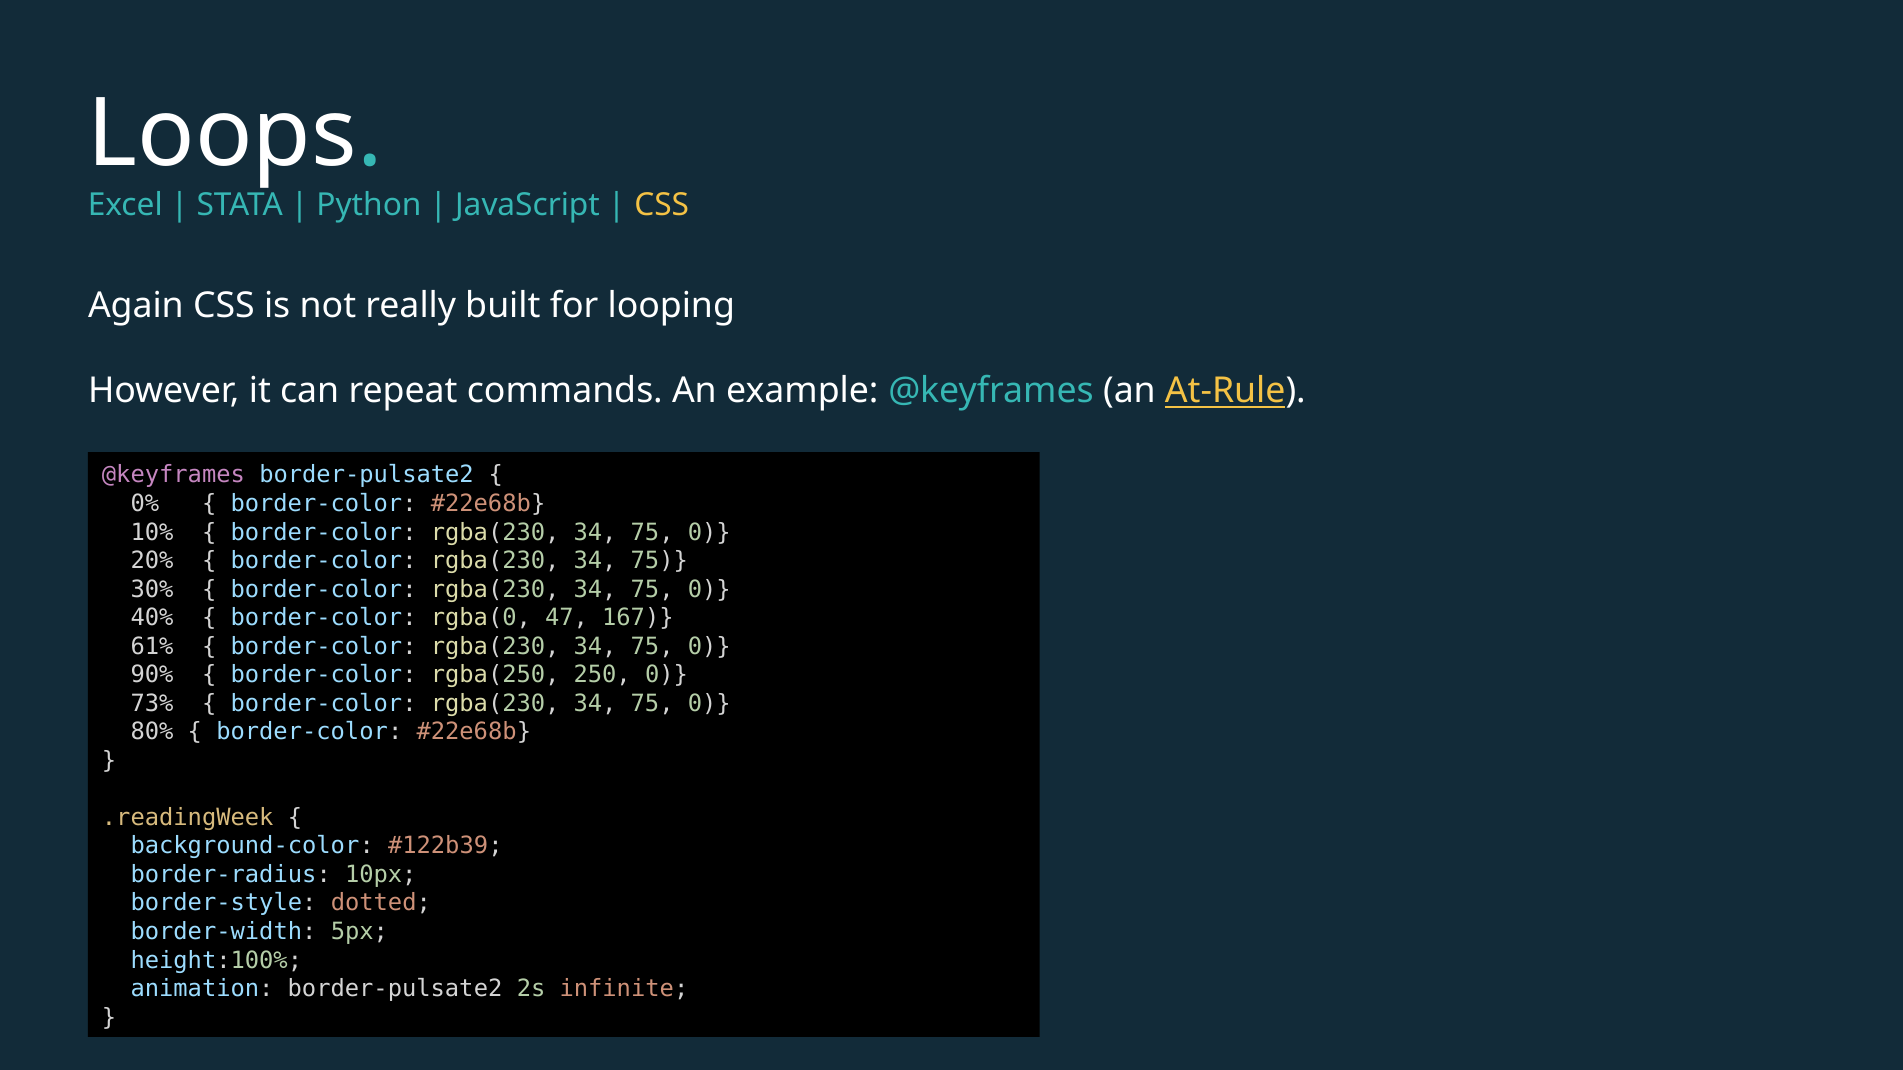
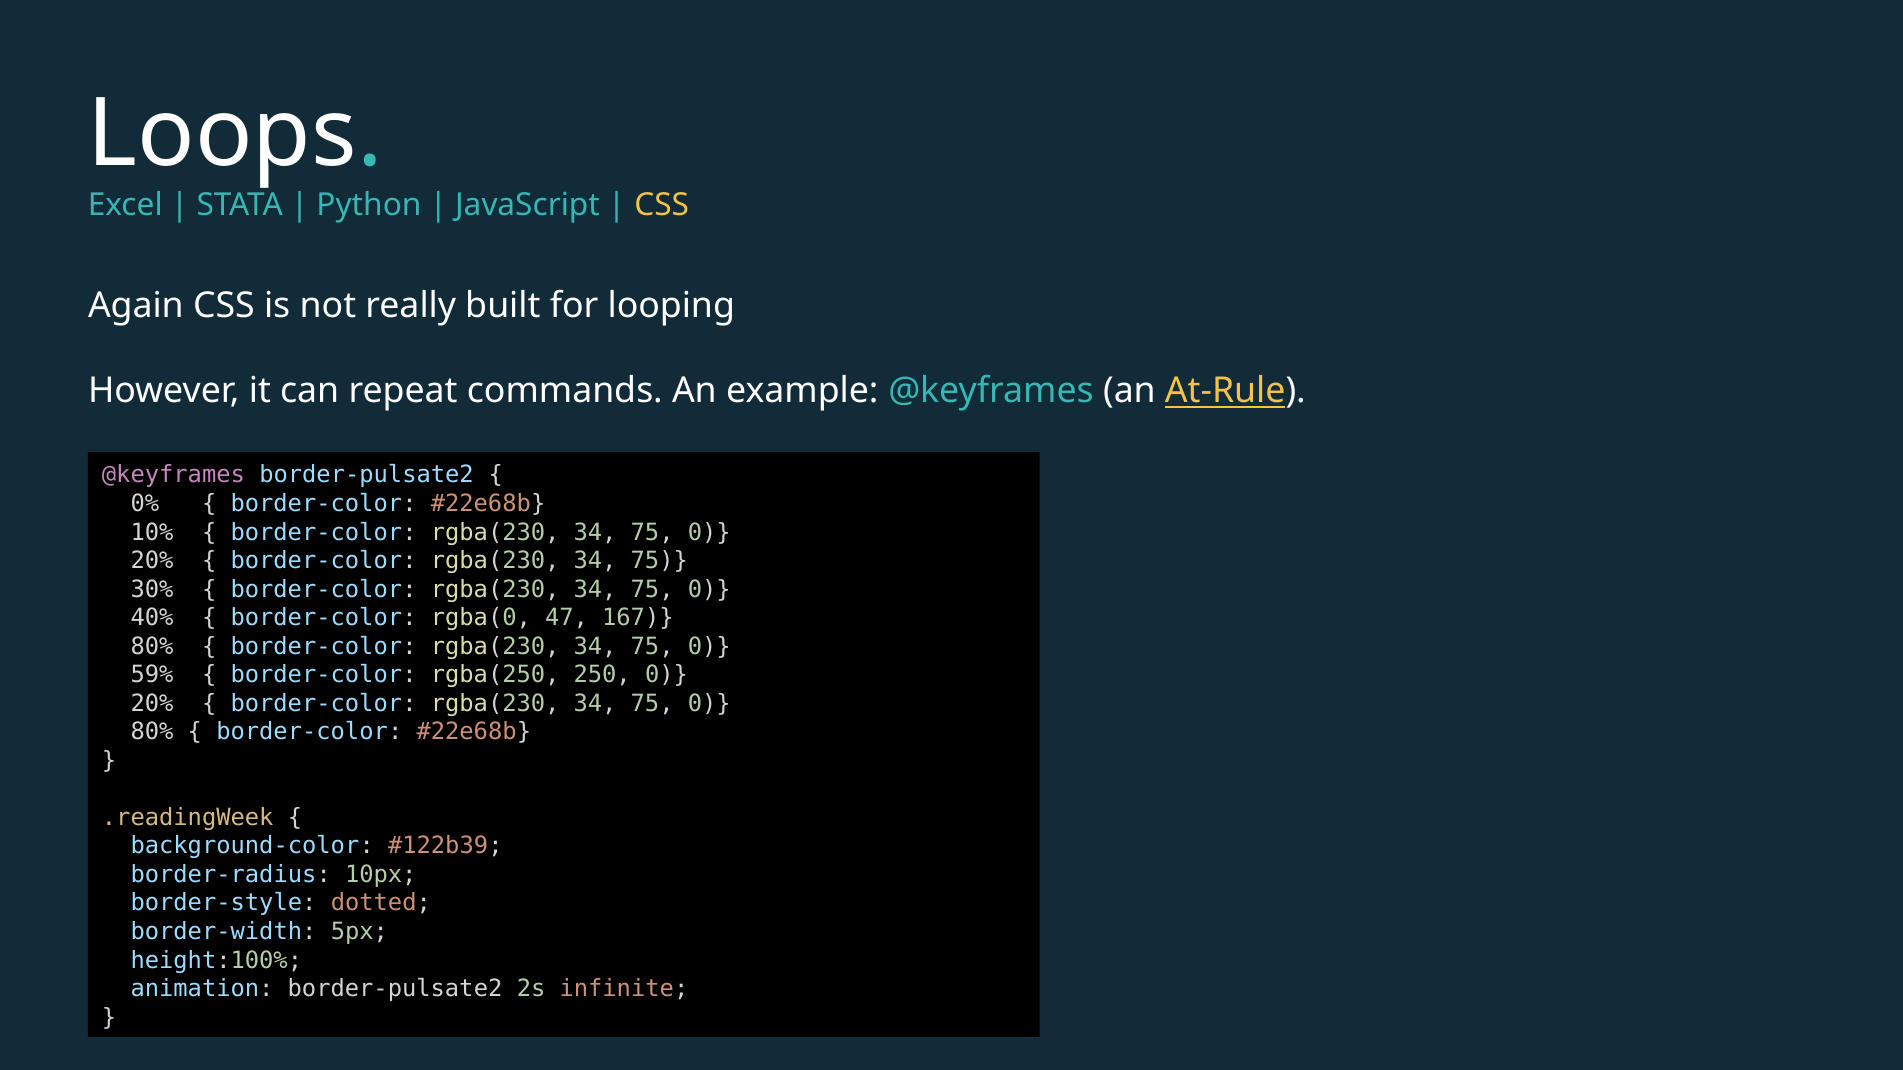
61% at (152, 647): 61% -> 80%
90%: 90% -> 59%
73% at (152, 704): 73% -> 20%
